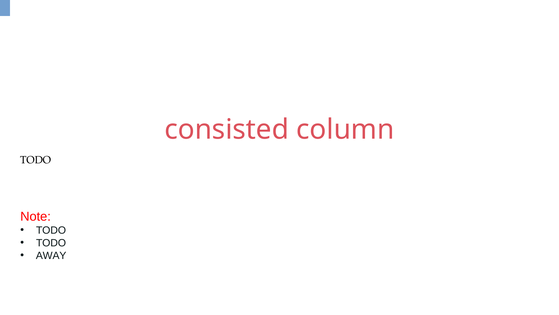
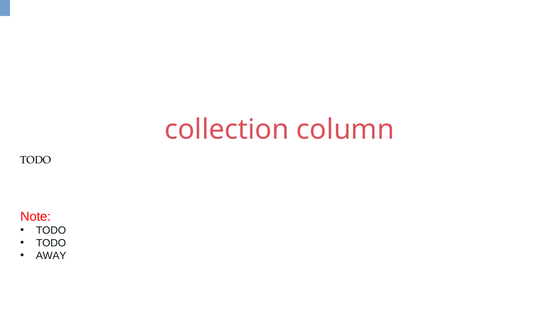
consisted: consisted -> collection
